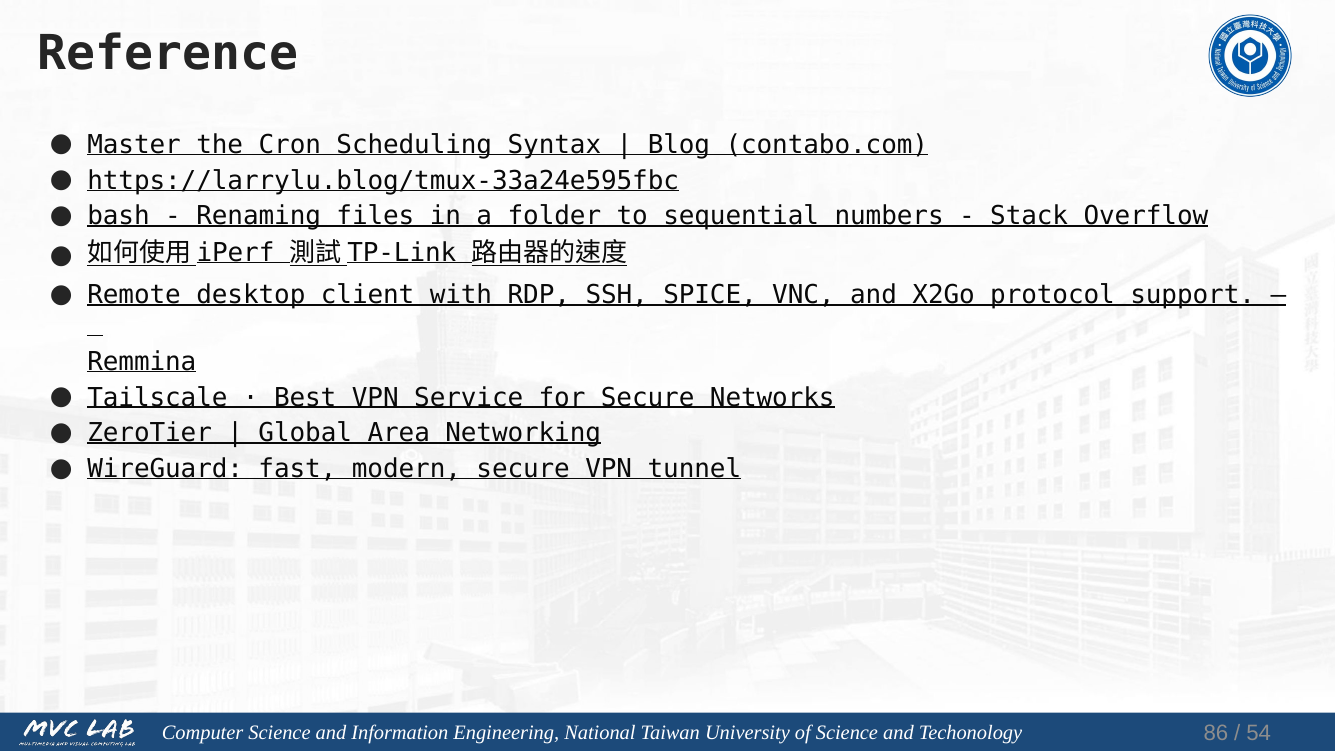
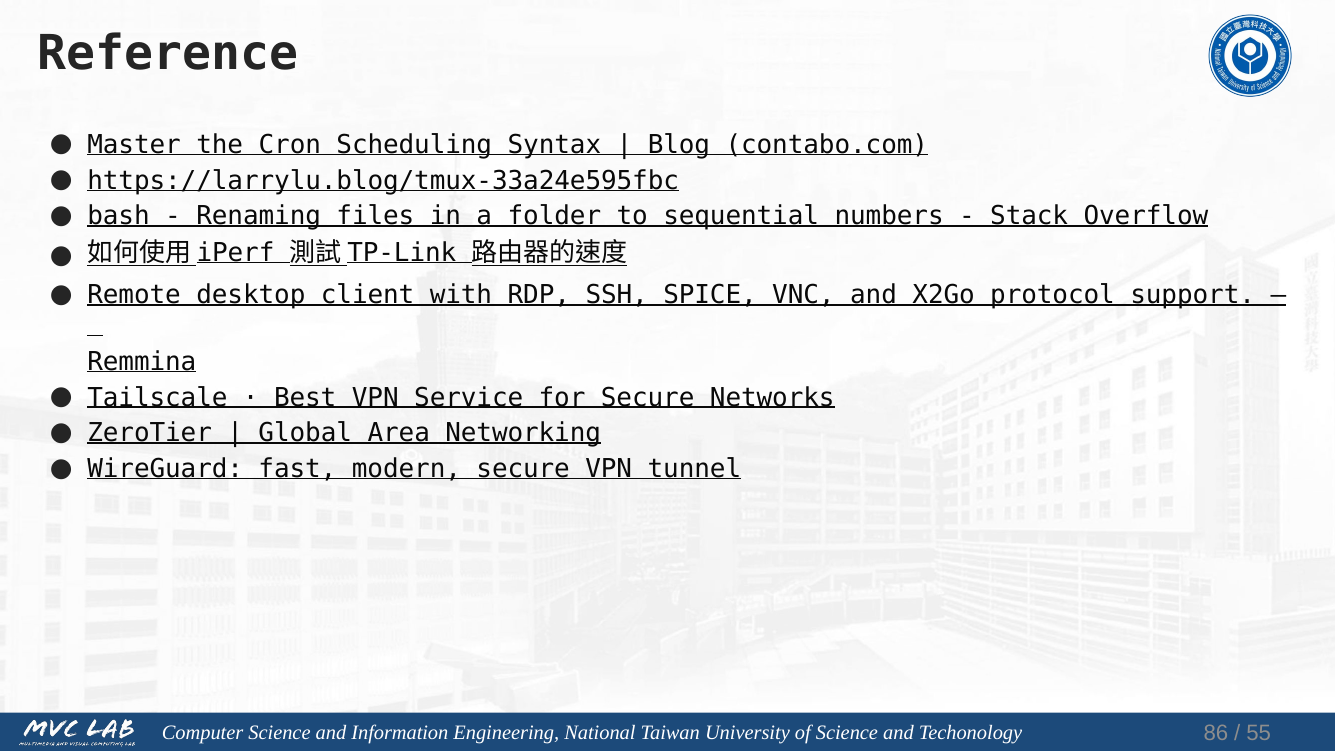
54: 54 -> 55
